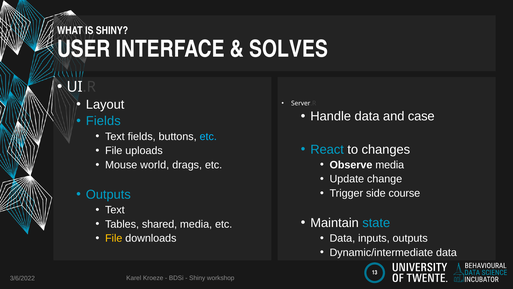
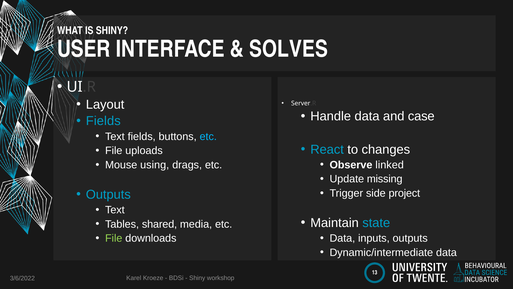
Observe media: media -> linked
world: world -> using
change: change -> missing
course: course -> project
File at (114, 238) colour: yellow -> light green
